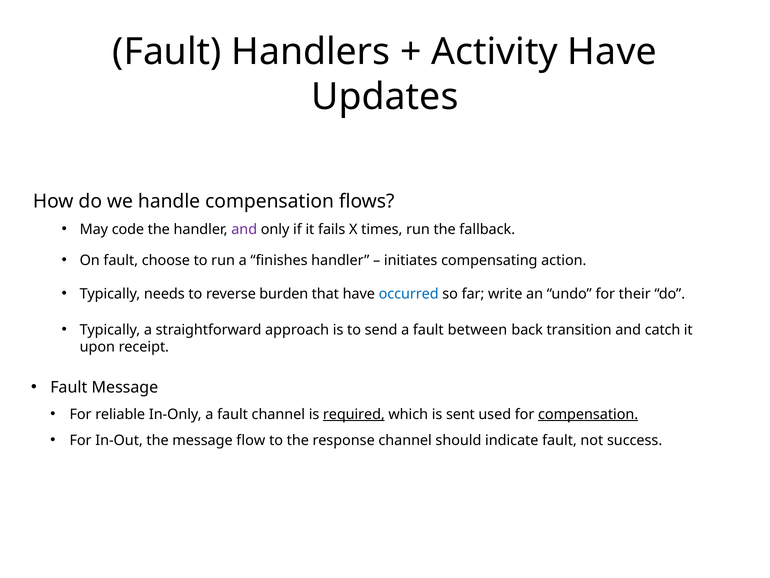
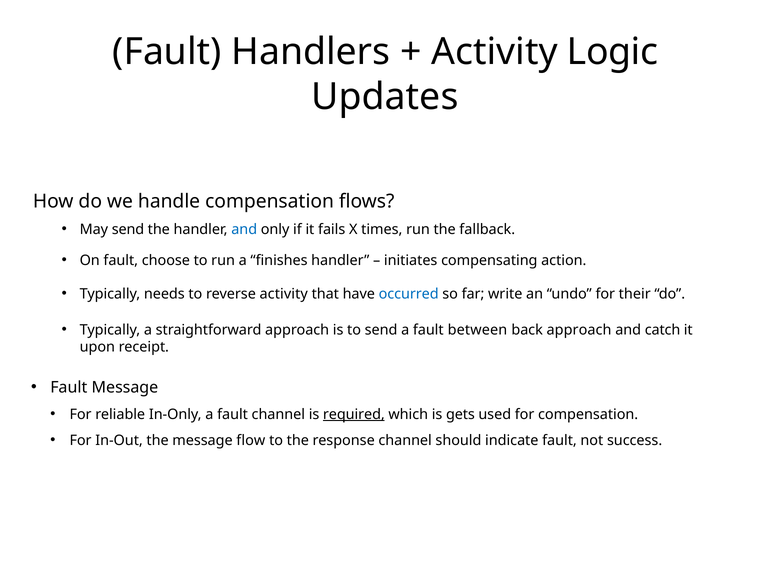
Activity Have: Have -> Logic
May code: code -> send
and at (244, 229) colour: purple -> blue
reverse burden: burden -> activity
back transition: transition -> approach
sent: sent -> gets
compensation at (588, 414) underline: present -> none
